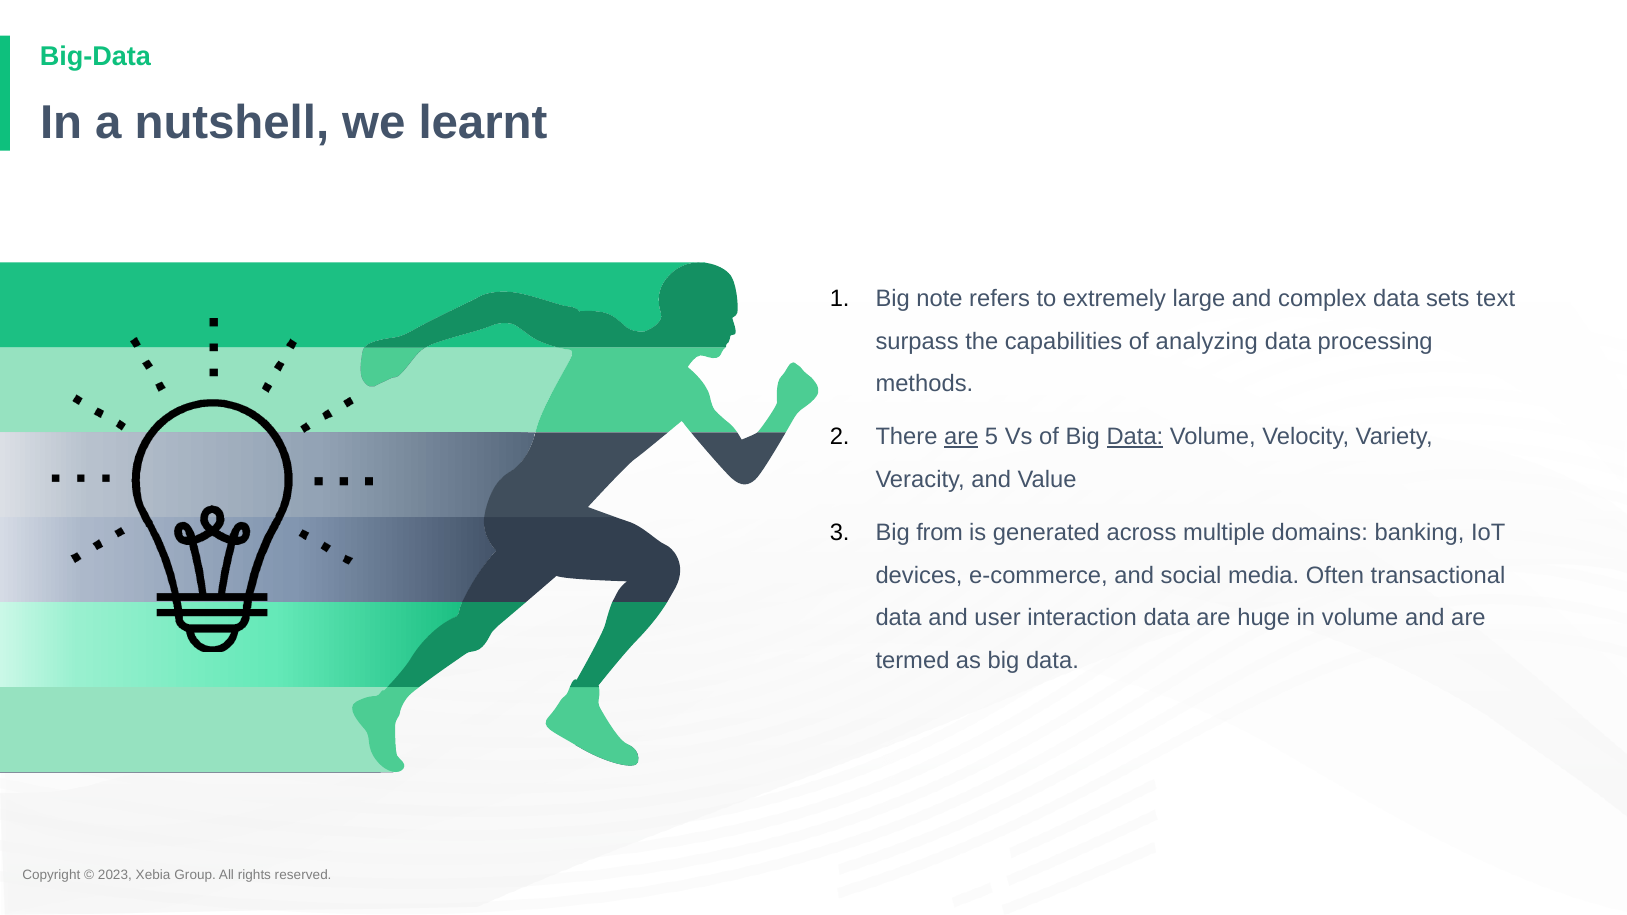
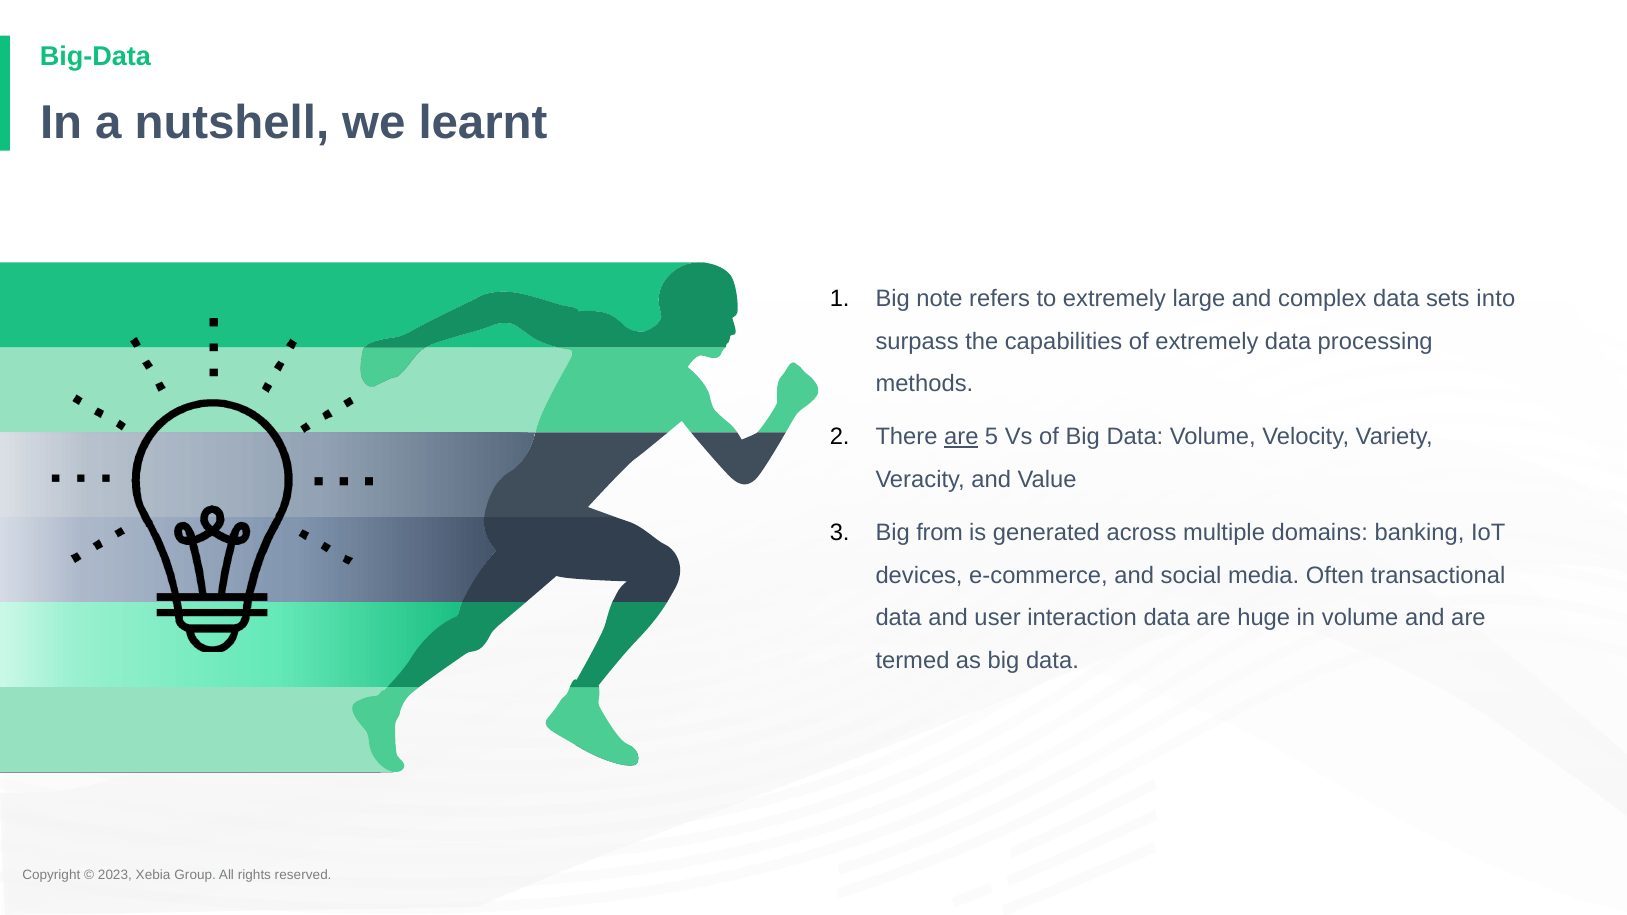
text: text -> into
of analyzing: analyzing -> extremely
Data at (1135, 437) underline: present -> none
